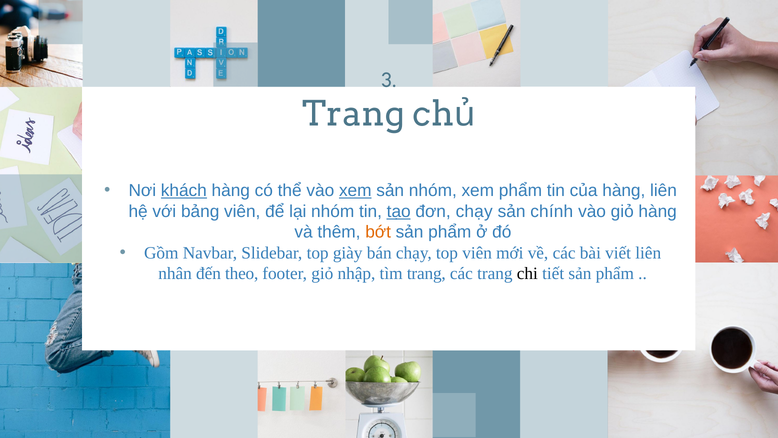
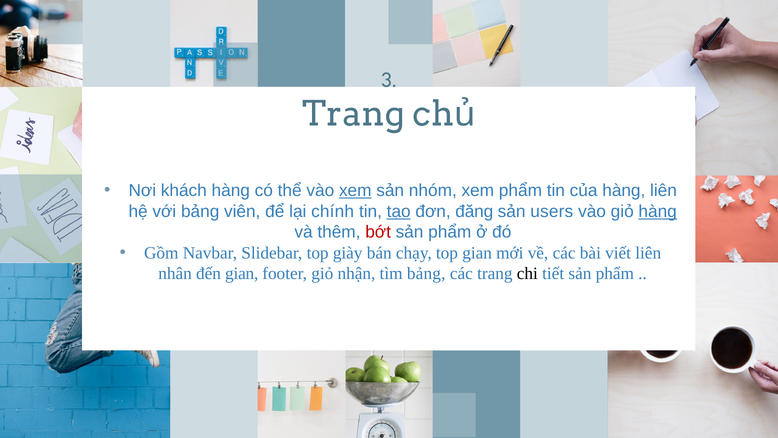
khách underline: present -> none
lại nhóm: nhóm -> chính
đơn chạy: chạy -> đăng
chính: chính -> users
hàng at (658, 211) underline: none -> present
bớt colour: orange -> red
top viên: viên -> gian
đến theo: theo -> gian
nhập: nhập -> nhận
tìm trang: trang -> bảng
